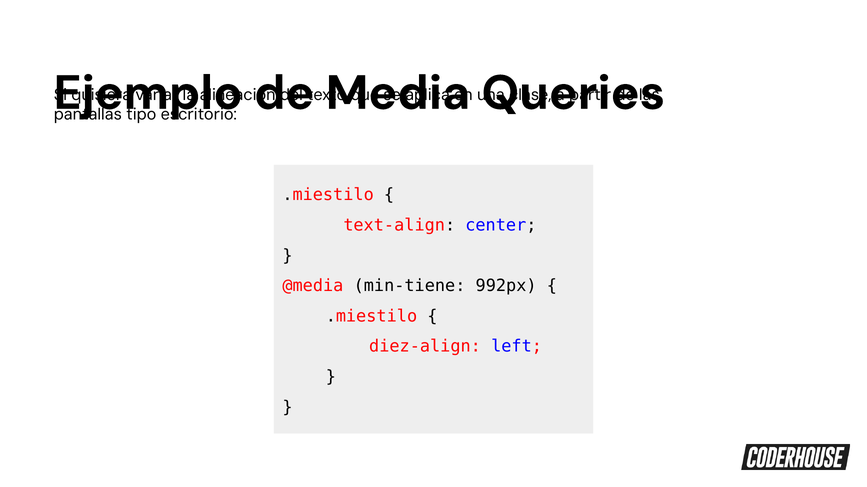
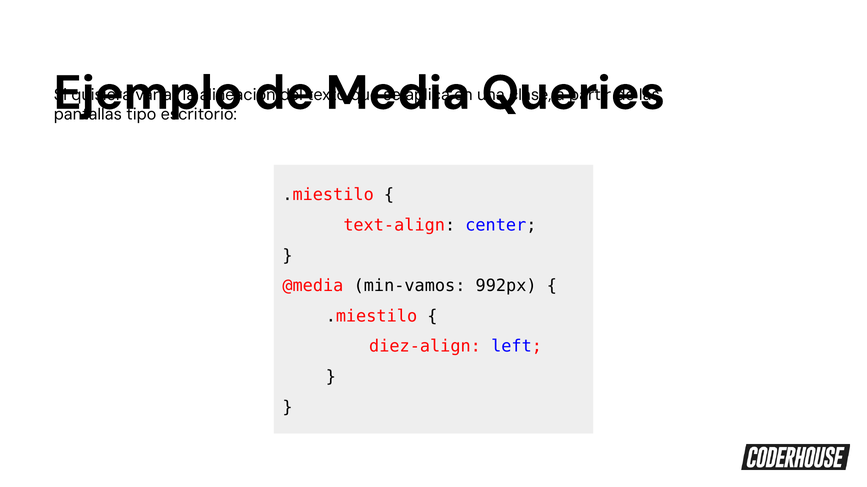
min-tiene: min-tiene -> min-vamos
